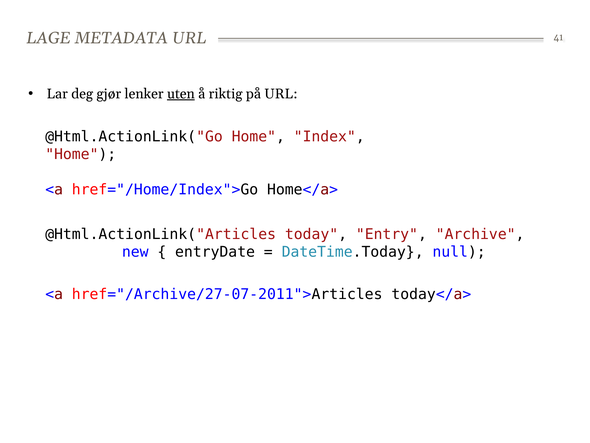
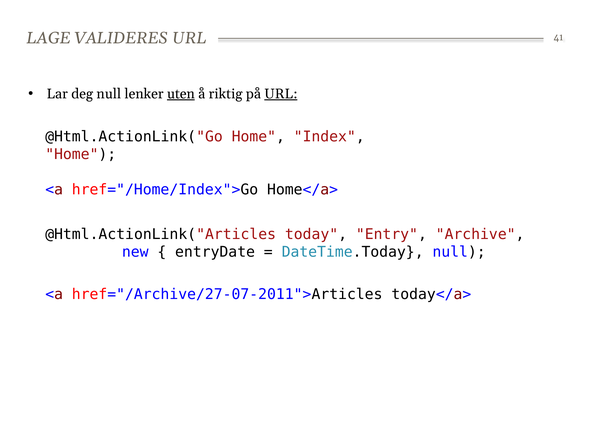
METADATA: METADATA -> VALIDERES
deg gjør: gjør -> null
URL at (281, 94) underline: none -> present
